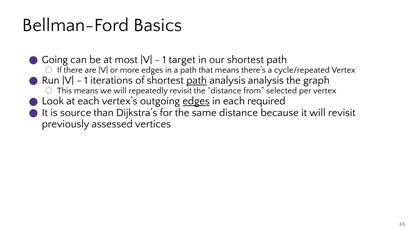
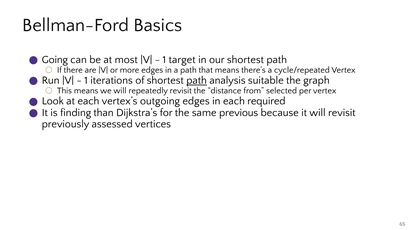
analysis analysis: analysis -> suitable
edges at (196, 101) underline: present -> none
source: source -> finding
same distance: distance -> previous
